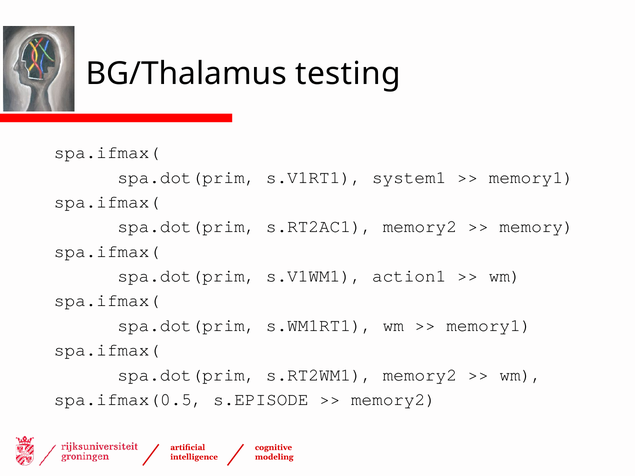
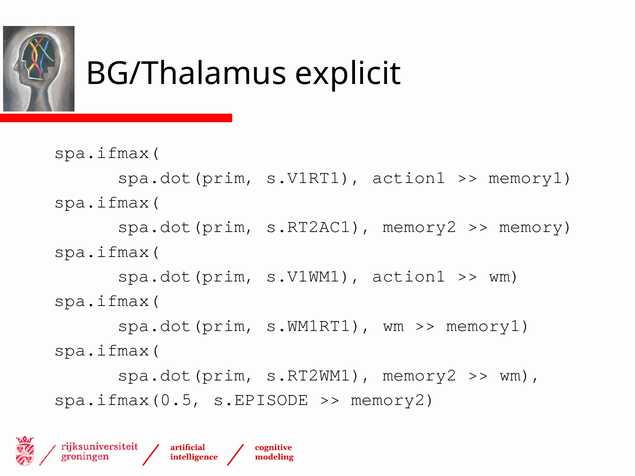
testing: testing -> explicit
s.V1RT1 system1: system1 -> action1
